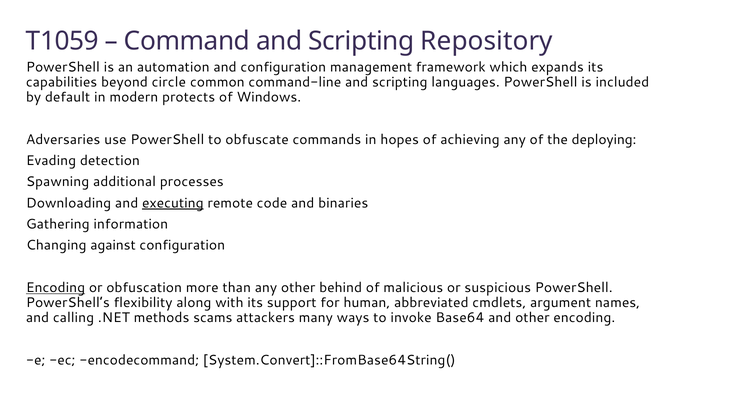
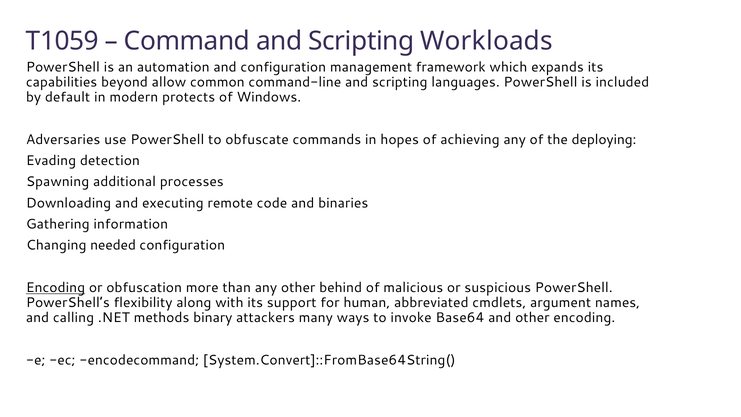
Repository: Repository -> Workloads
circle: circle -> allow
executing underline: present -> none
against: against -> needed
scams: scams -> binary
